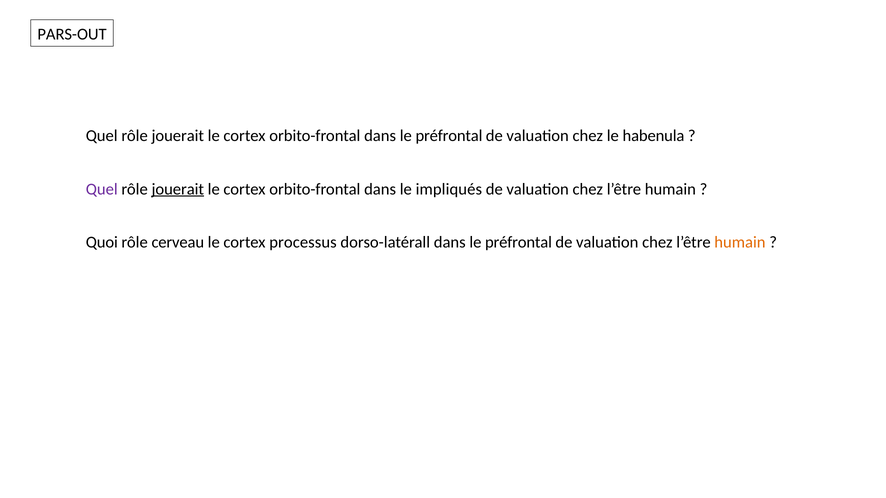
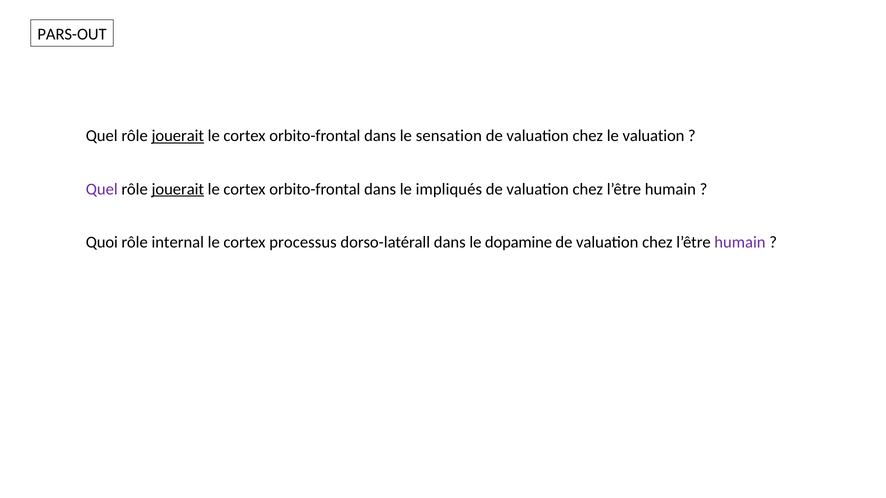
jouerait at (178, 136) underline: none -> present
orbito-frontal dans le préfrontal: préfrontal -> sensation
le habenula: habenula -> valuation
cerveau: cerveau -> internal
dorso-latérall dans le préfrontal: préfrontal -> dopamine
humain at (740, 242) colour: orange -> purple
